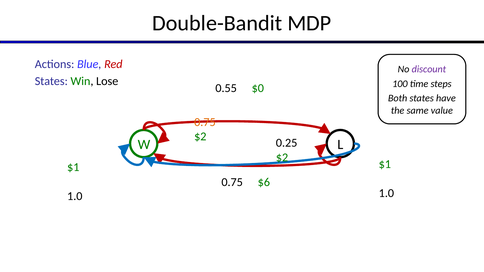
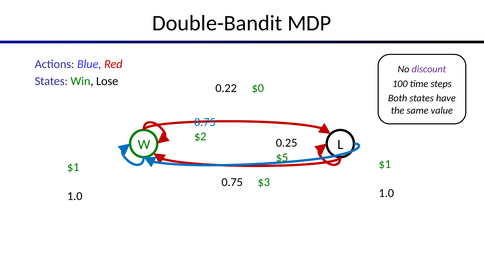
0.55: 0.55 -> 0.22
0.75 at (205, 122) colour: orange -> blue
$2 at (282, 158): $2 -> $5
$6: $6 -> $3
